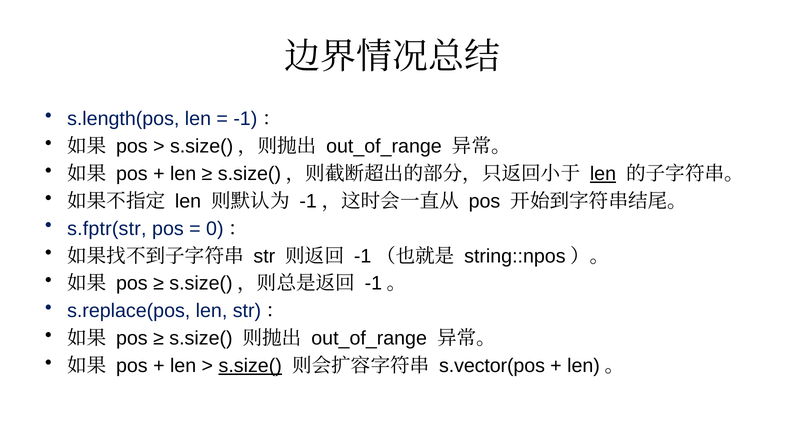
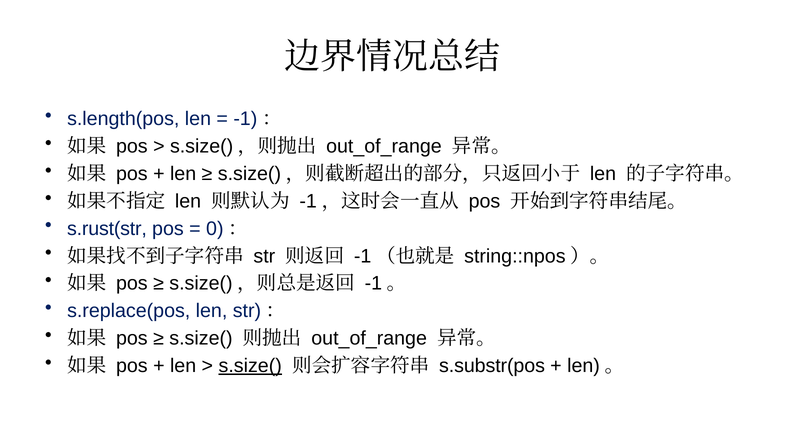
len at (603, 174) underline: present -> none
s.fptr(str: s.fptr(str -> s.rust(str
s.vector(pos: s.vector(pos -> s.substr(pos
